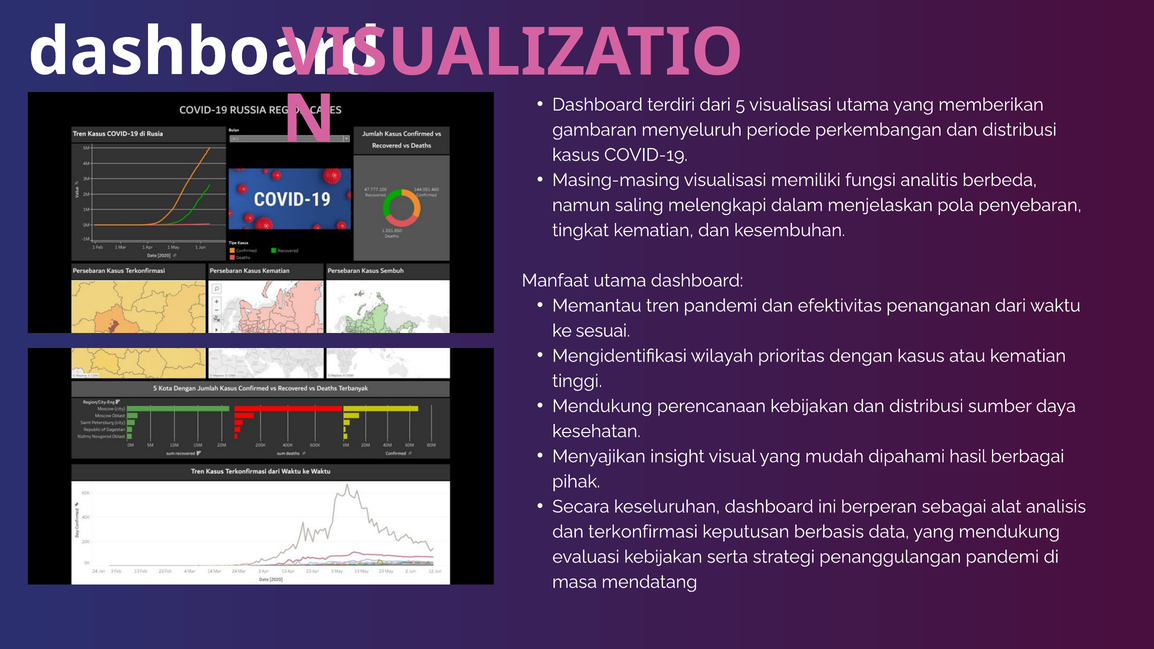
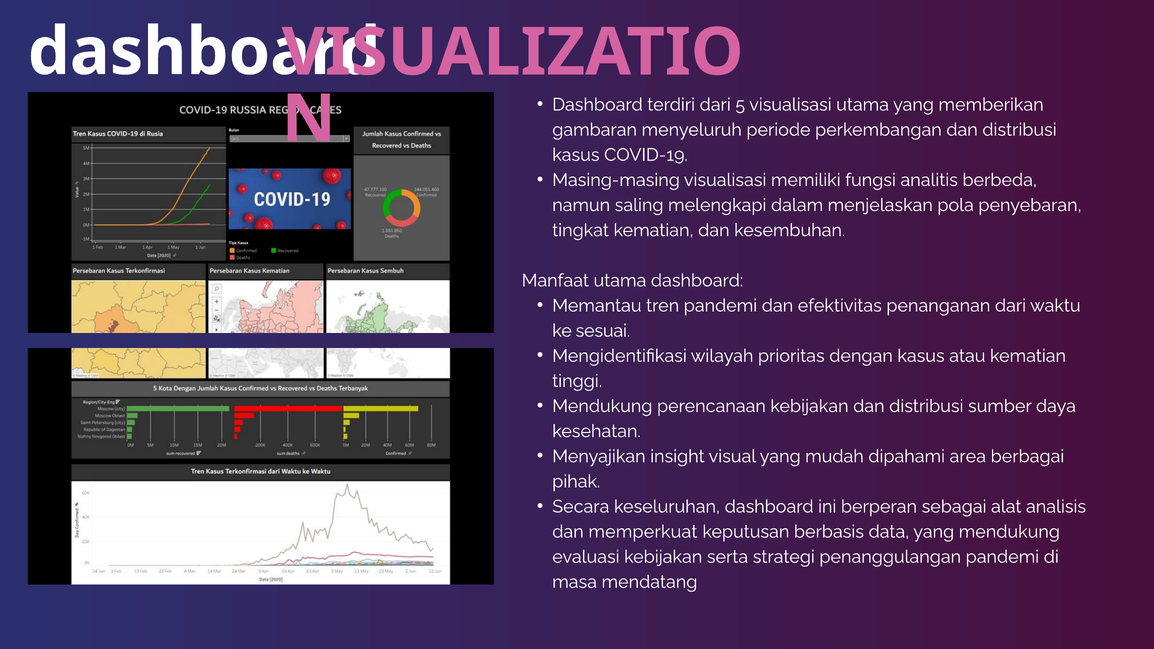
hasil: hasil -> area
terkonfirmasi: terkonfirmasi -> memperkuat
